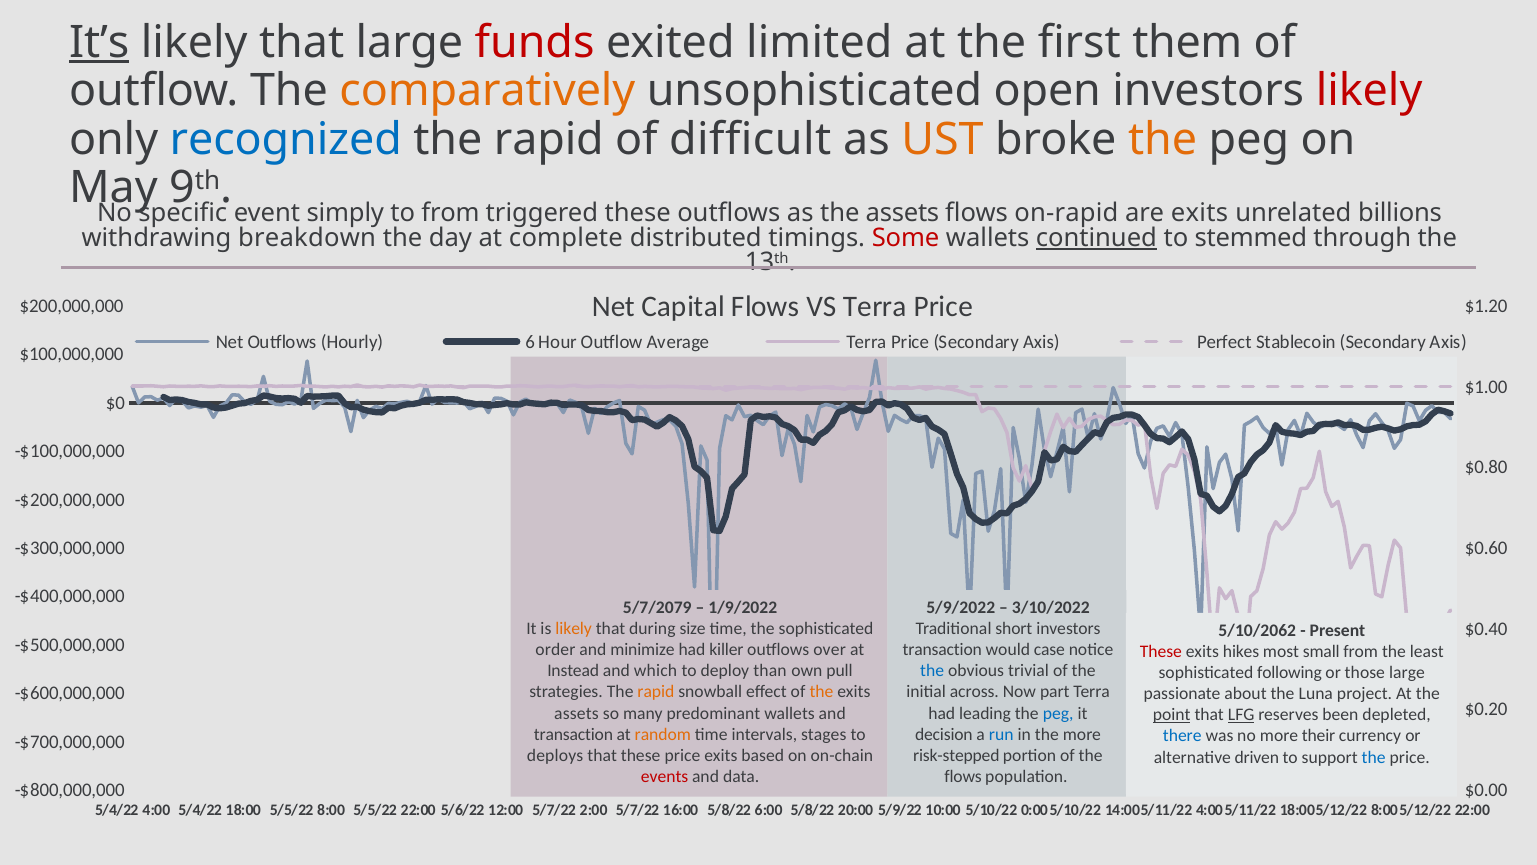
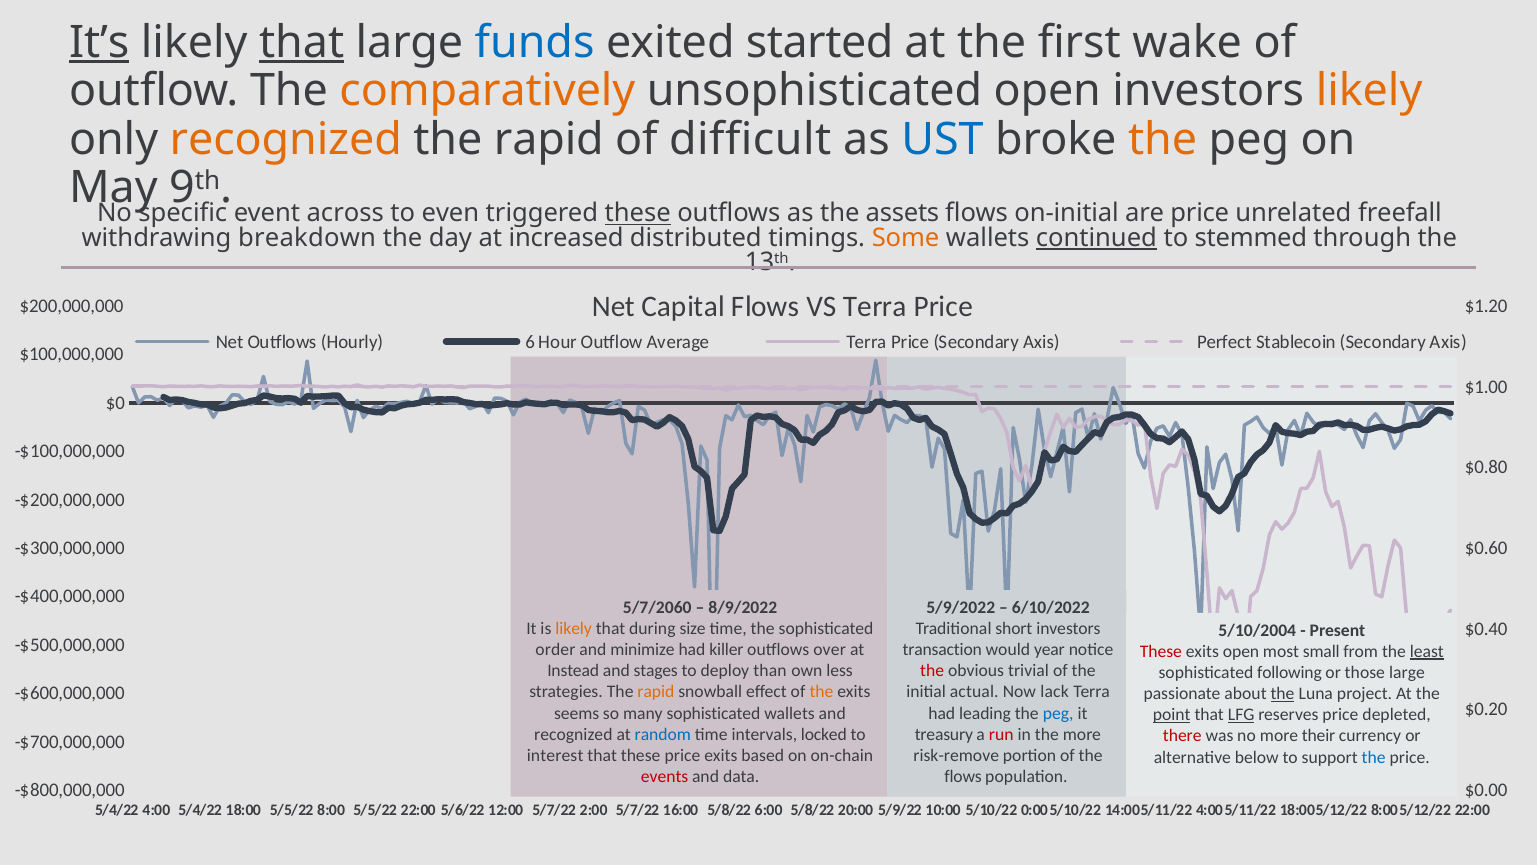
that at (302, 42) underline: none -> present
funds colour: red -> blue
limited: limited -> started
them: them -> wake
likely at (1369, 91) colour: red -> orange
recognized at (286, 139) colour: blue -> orange
UST colour: orange -> blue
simply: simply -> across
to from: from -> even
these at (638, 213) underline: none -> present
on-rapid: on-rapid -> on-initial
are exits: exits -> price
billions: billions -> freefall
complete: complete -> increased
Some colour: red -> orange
5/7/2079: 5/7/2079 -> 5/7/2060
1/9/2022: 1/9/2022 -> 8/9/2022
3/10/2022: 3/10/2022 -> 6/10/2022
5/10/2062: 5/10/2062 -> 5/10/2004
case: case -> year
exits hikes: hikes -> open
least underline: none -> present
which: which -> stages
pull: pull -> less
the at (932, 671) colour: blue -> red
across: across -> actual
part: part -> lack
the at (1283, 693) underline: none -> present
assets at (577, 713): assets -> seems
many predominant: predominant -> sophisticated
reserves been: been -> price
transaction at (573, 734): transaction -> recognized
random colour: orange -> blue
stages: stages -> locked
decision: decision -> treasury
run colour: blue -> red
there colour: blue -> red
deploys: deploys -> interest
risk-stepped: risk-stepped -> risk-remove
driven: driven -> below
